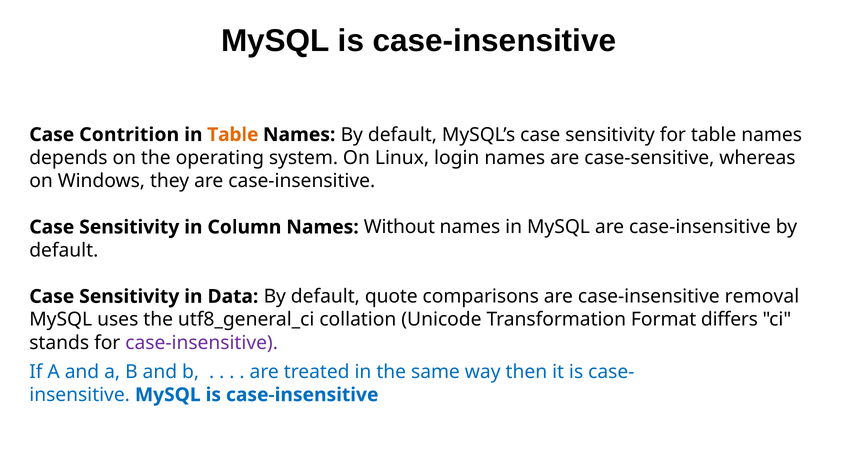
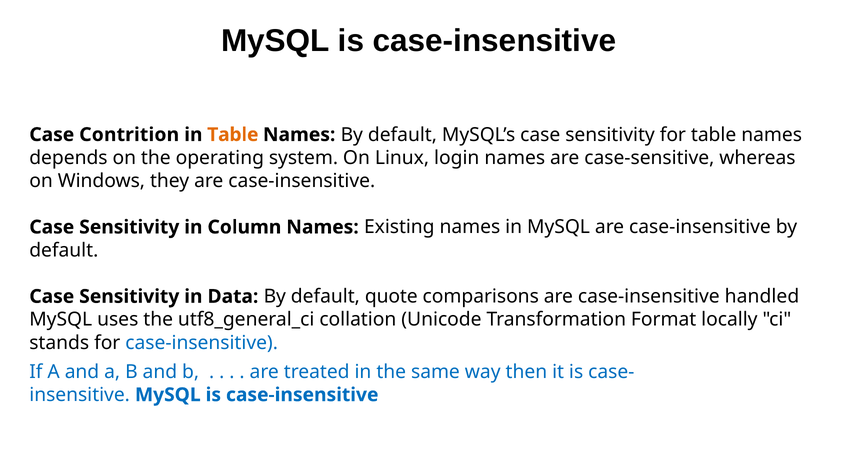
Without: Without -> Existing
removal: removal -> handled
differs: differs -> locally
case-insensitive at (202, 343) colour: purple -> blue
